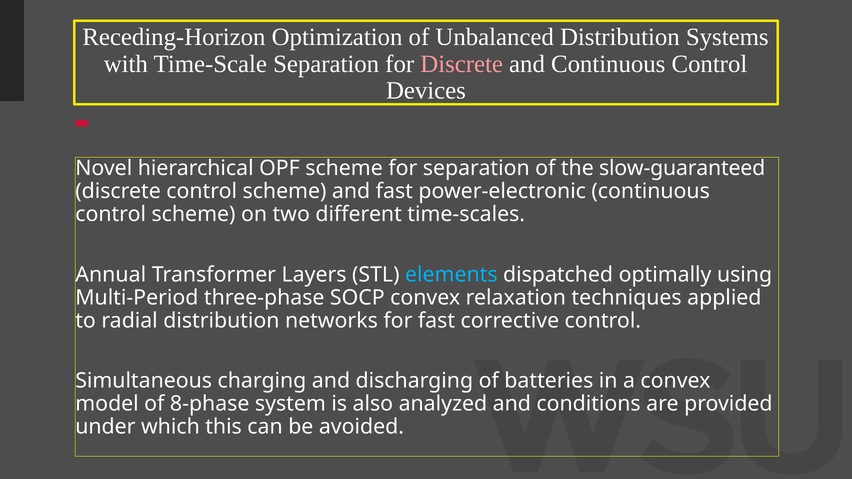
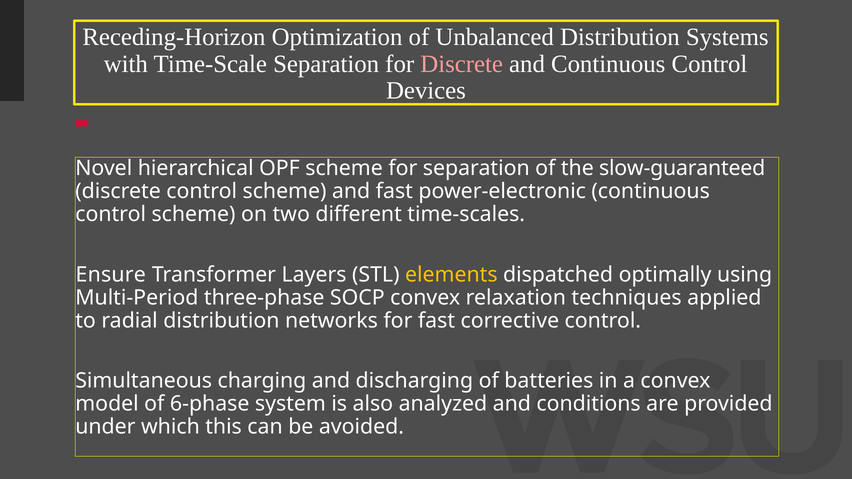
Annual: Annual -> Ensure
elements colour: light blue -> yellow
8-phase: 8-phase -> 6-phase
